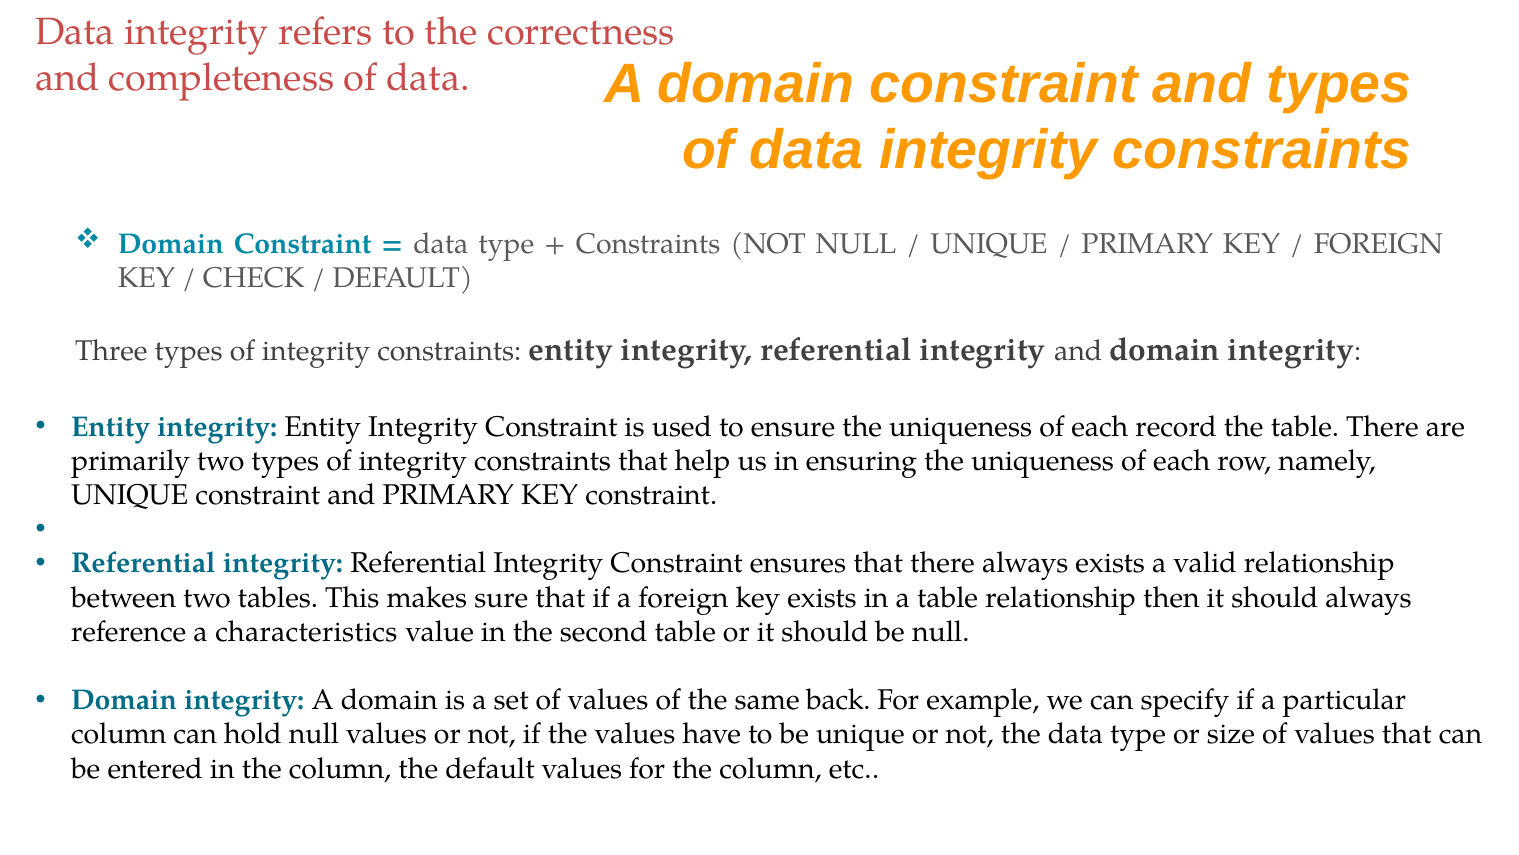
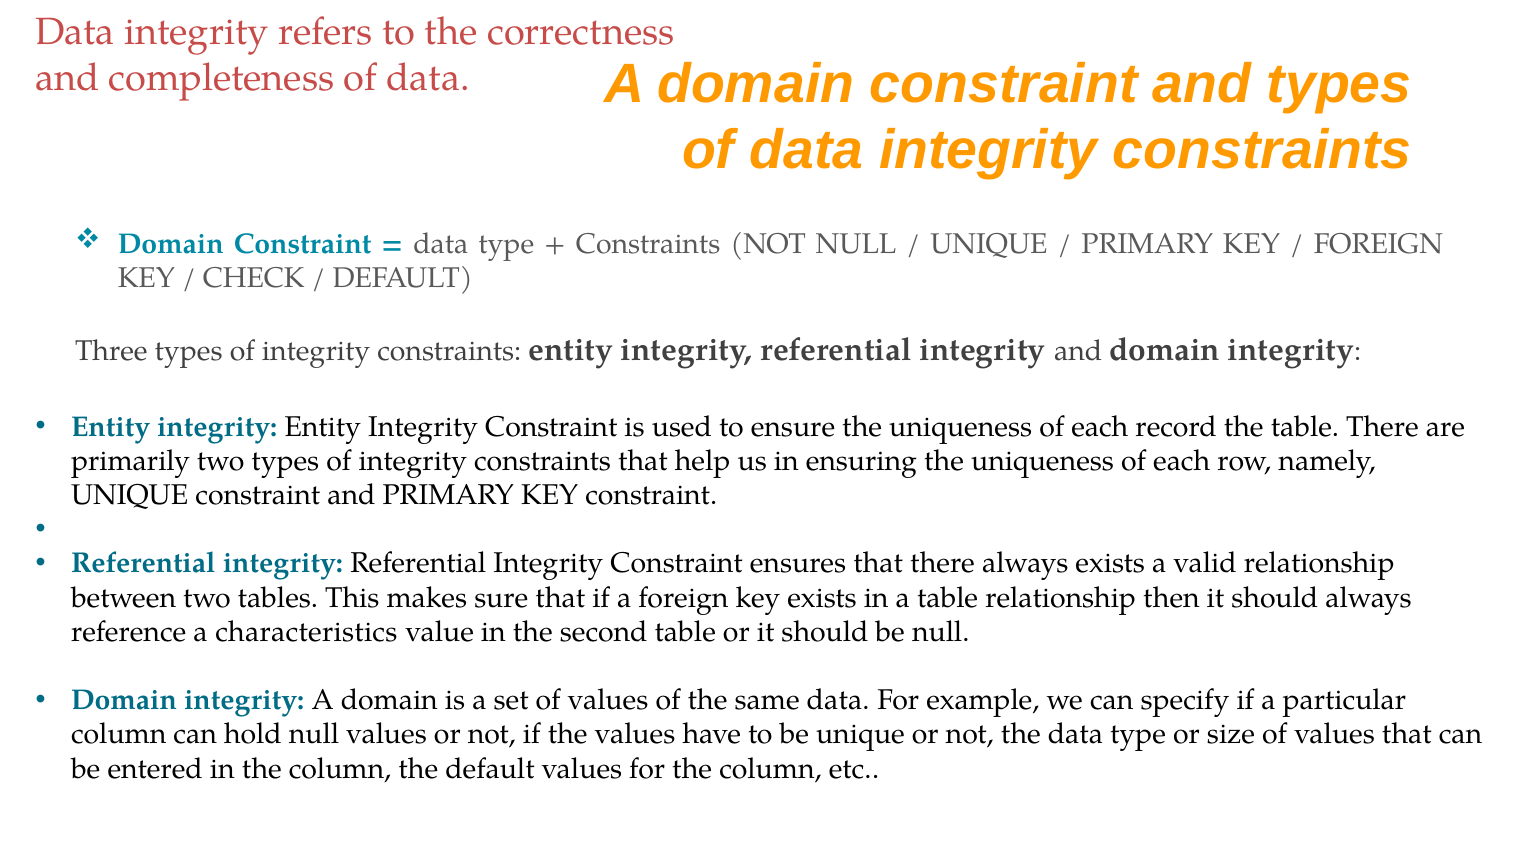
same back: back -> data
